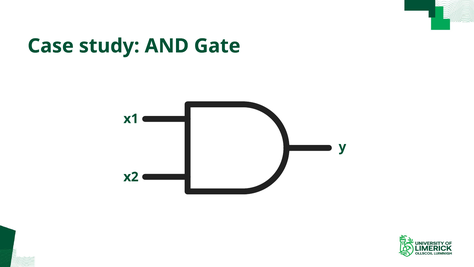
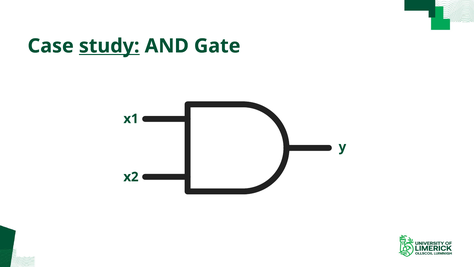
study underline: none -> present
